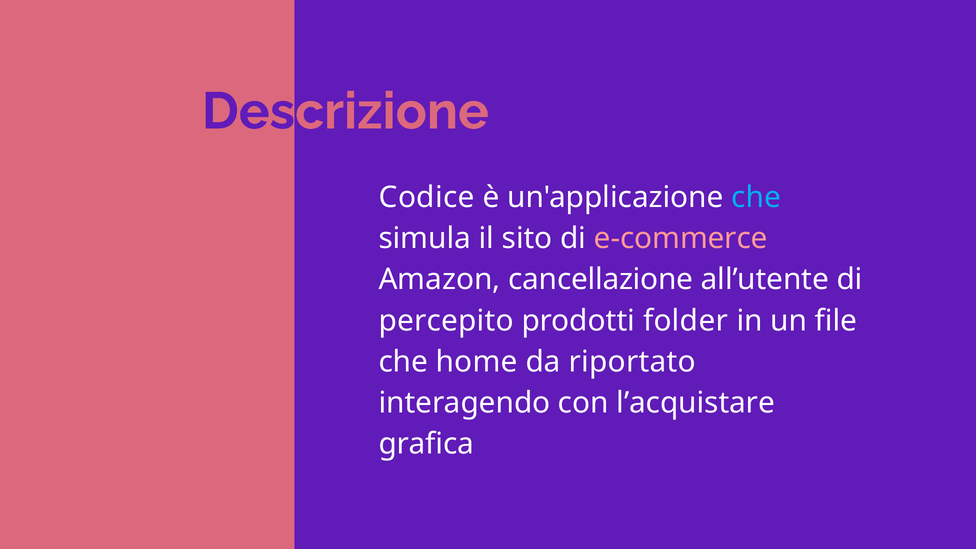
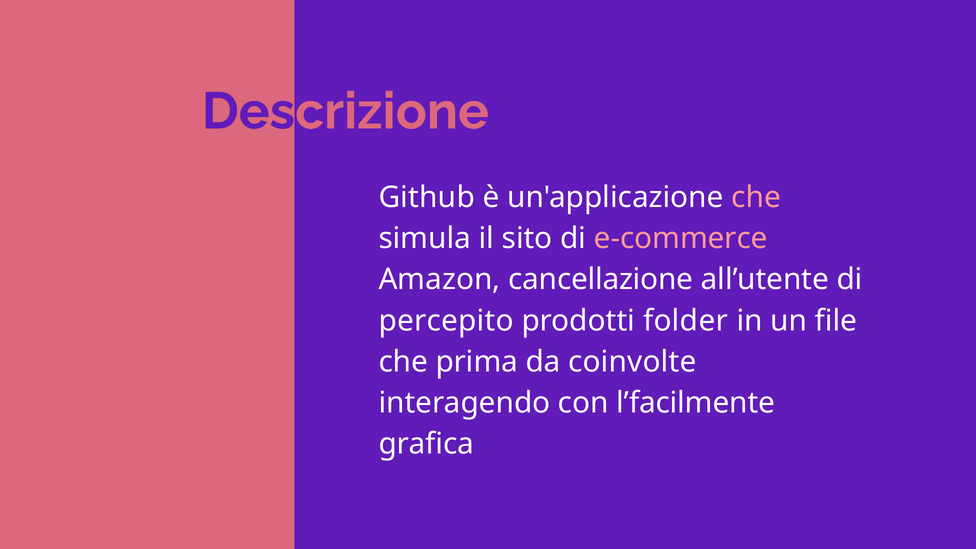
Codice: Codice -> Github
che at (756, 197) colour: light blue -> pink
home: home -> prima
riportato: riportato -> coinvolte
l’acquistare: l’acquistare -> l’facilmente
